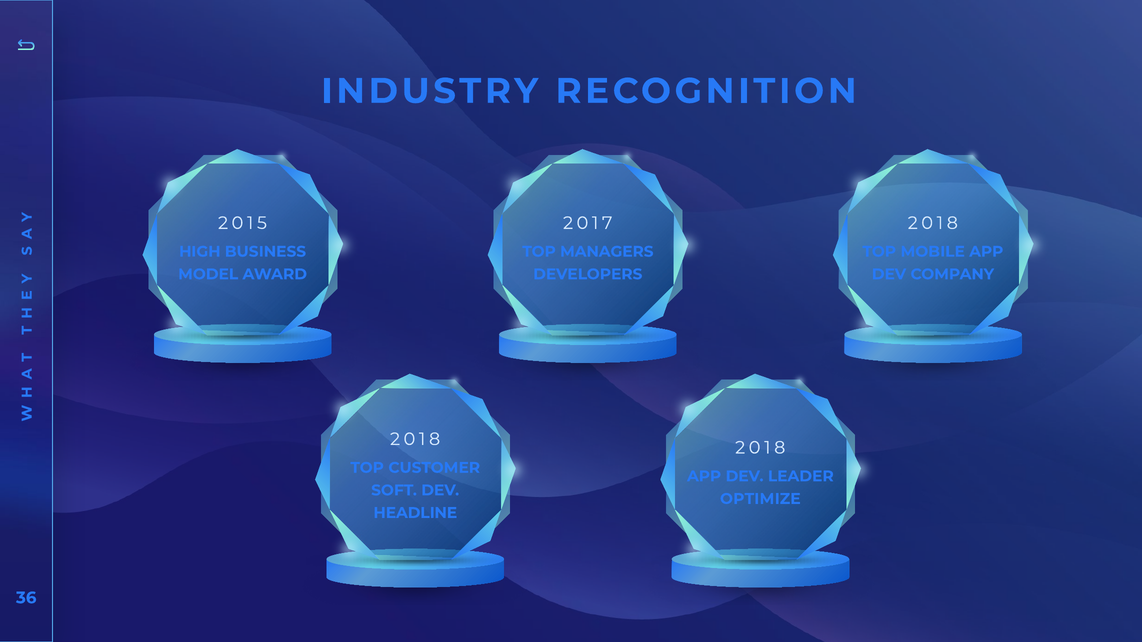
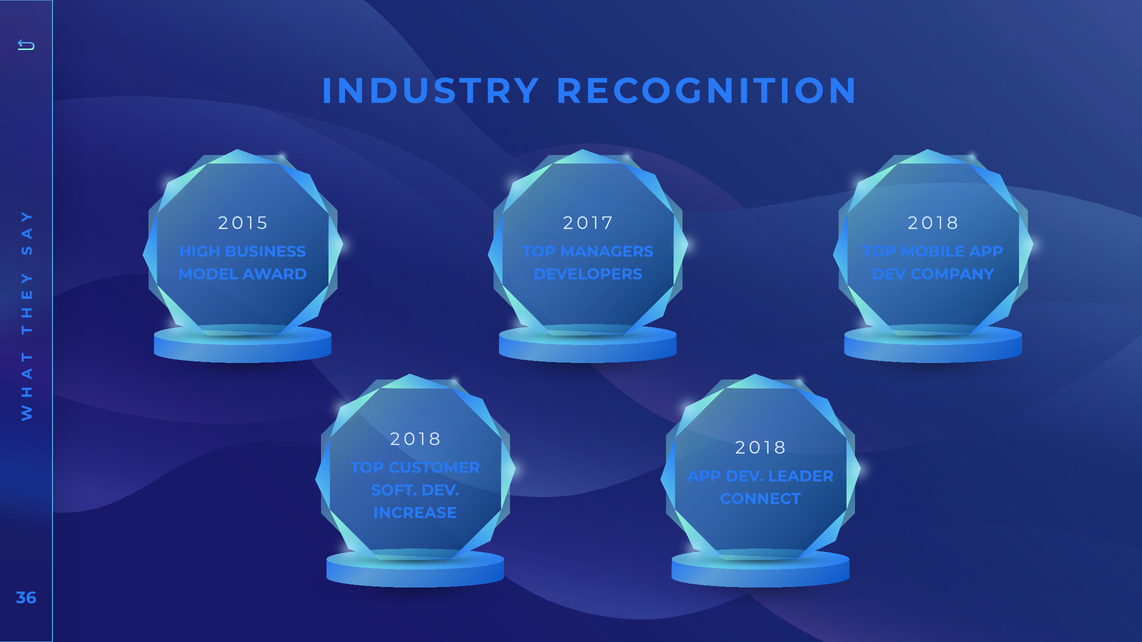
OPTIMIZE: OPTIMIZE -> CONNECT
HEADLINE: HEADLINE -> INCREASE
